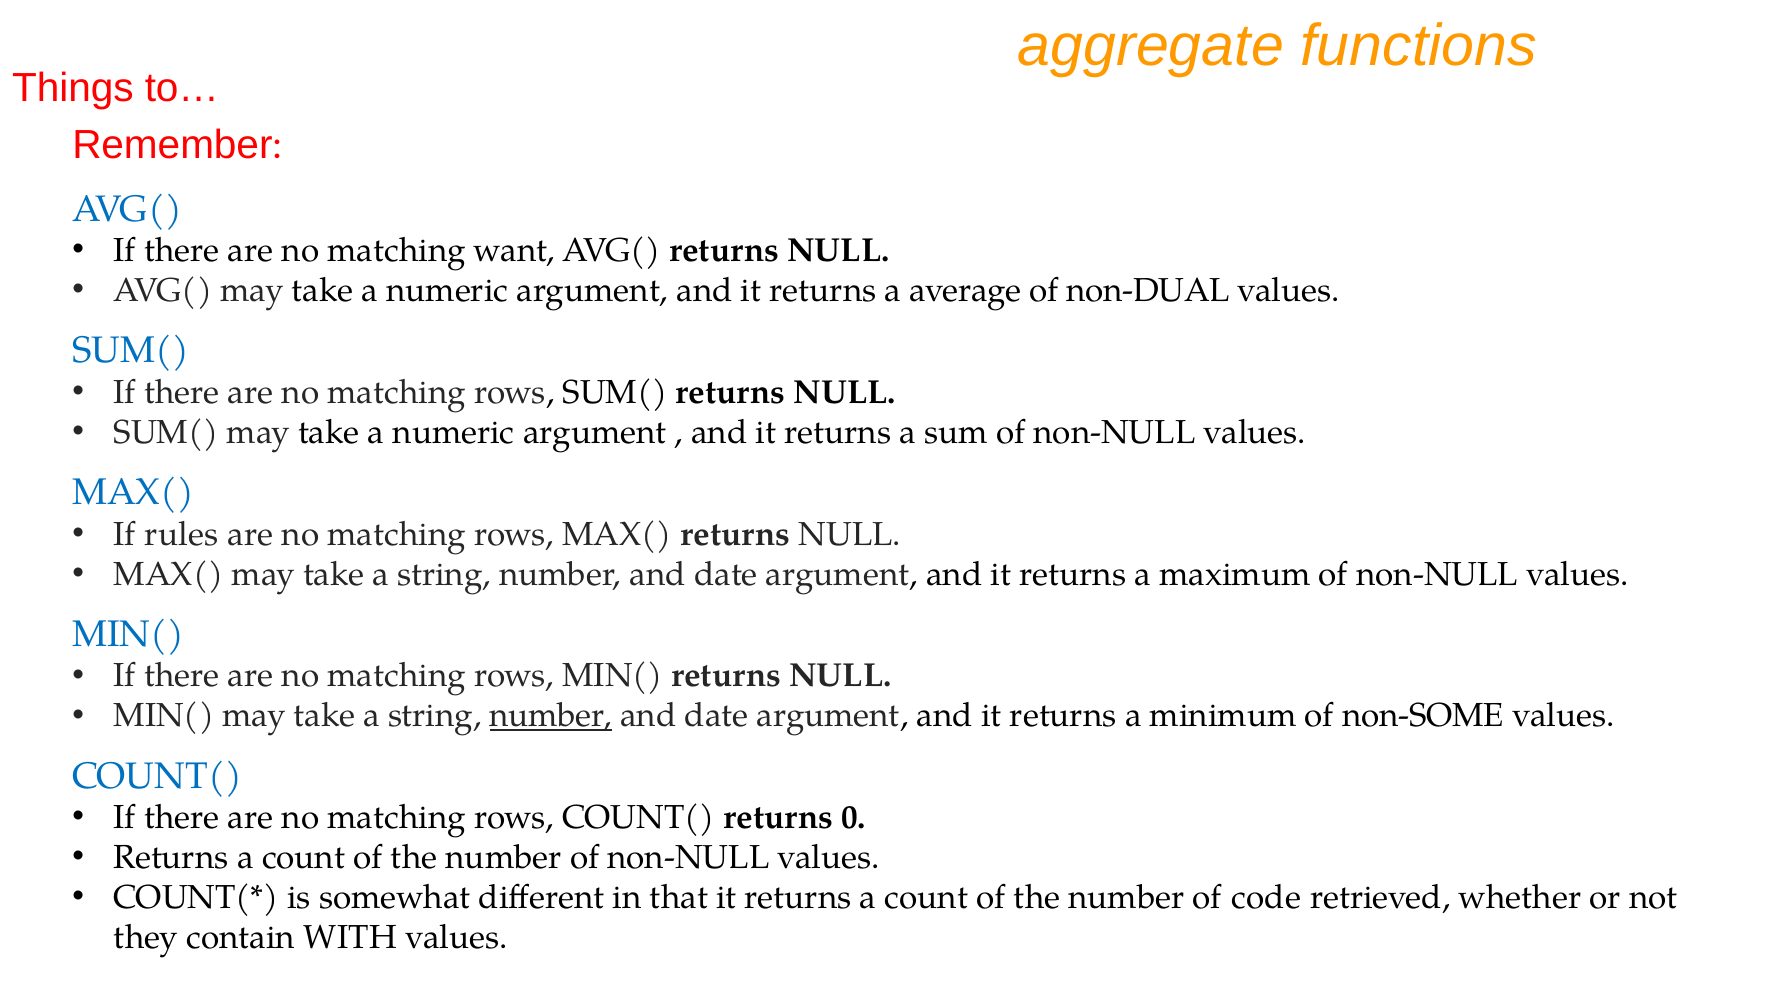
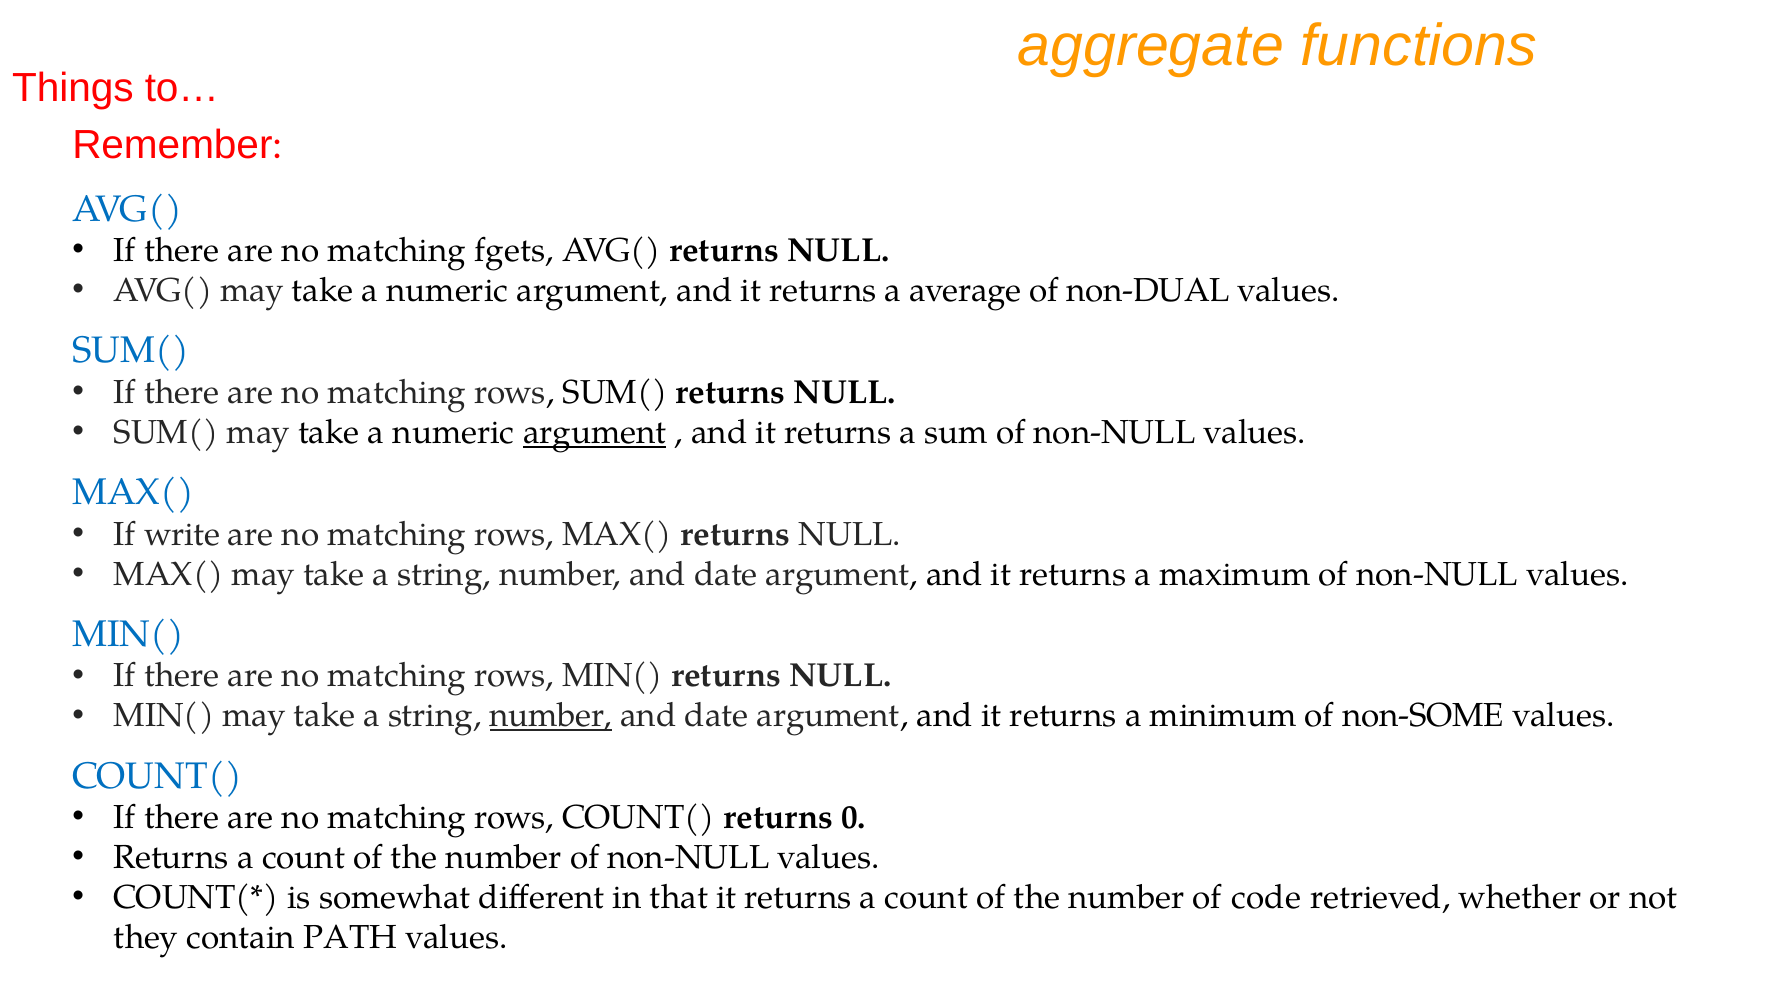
want: want -> fgets
argument at (595, 432) underline: none -> present
rules: rules -> write
WITH: WITH -> PATH
